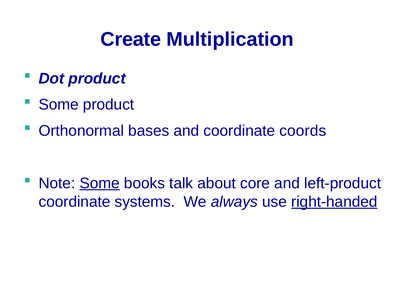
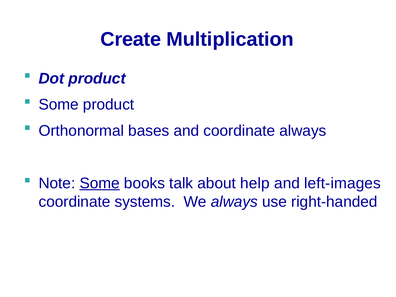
coordinate coords: coords -> always
core: core -> help
left-product: left-product -> left-images
right-handed underline: present -> none
